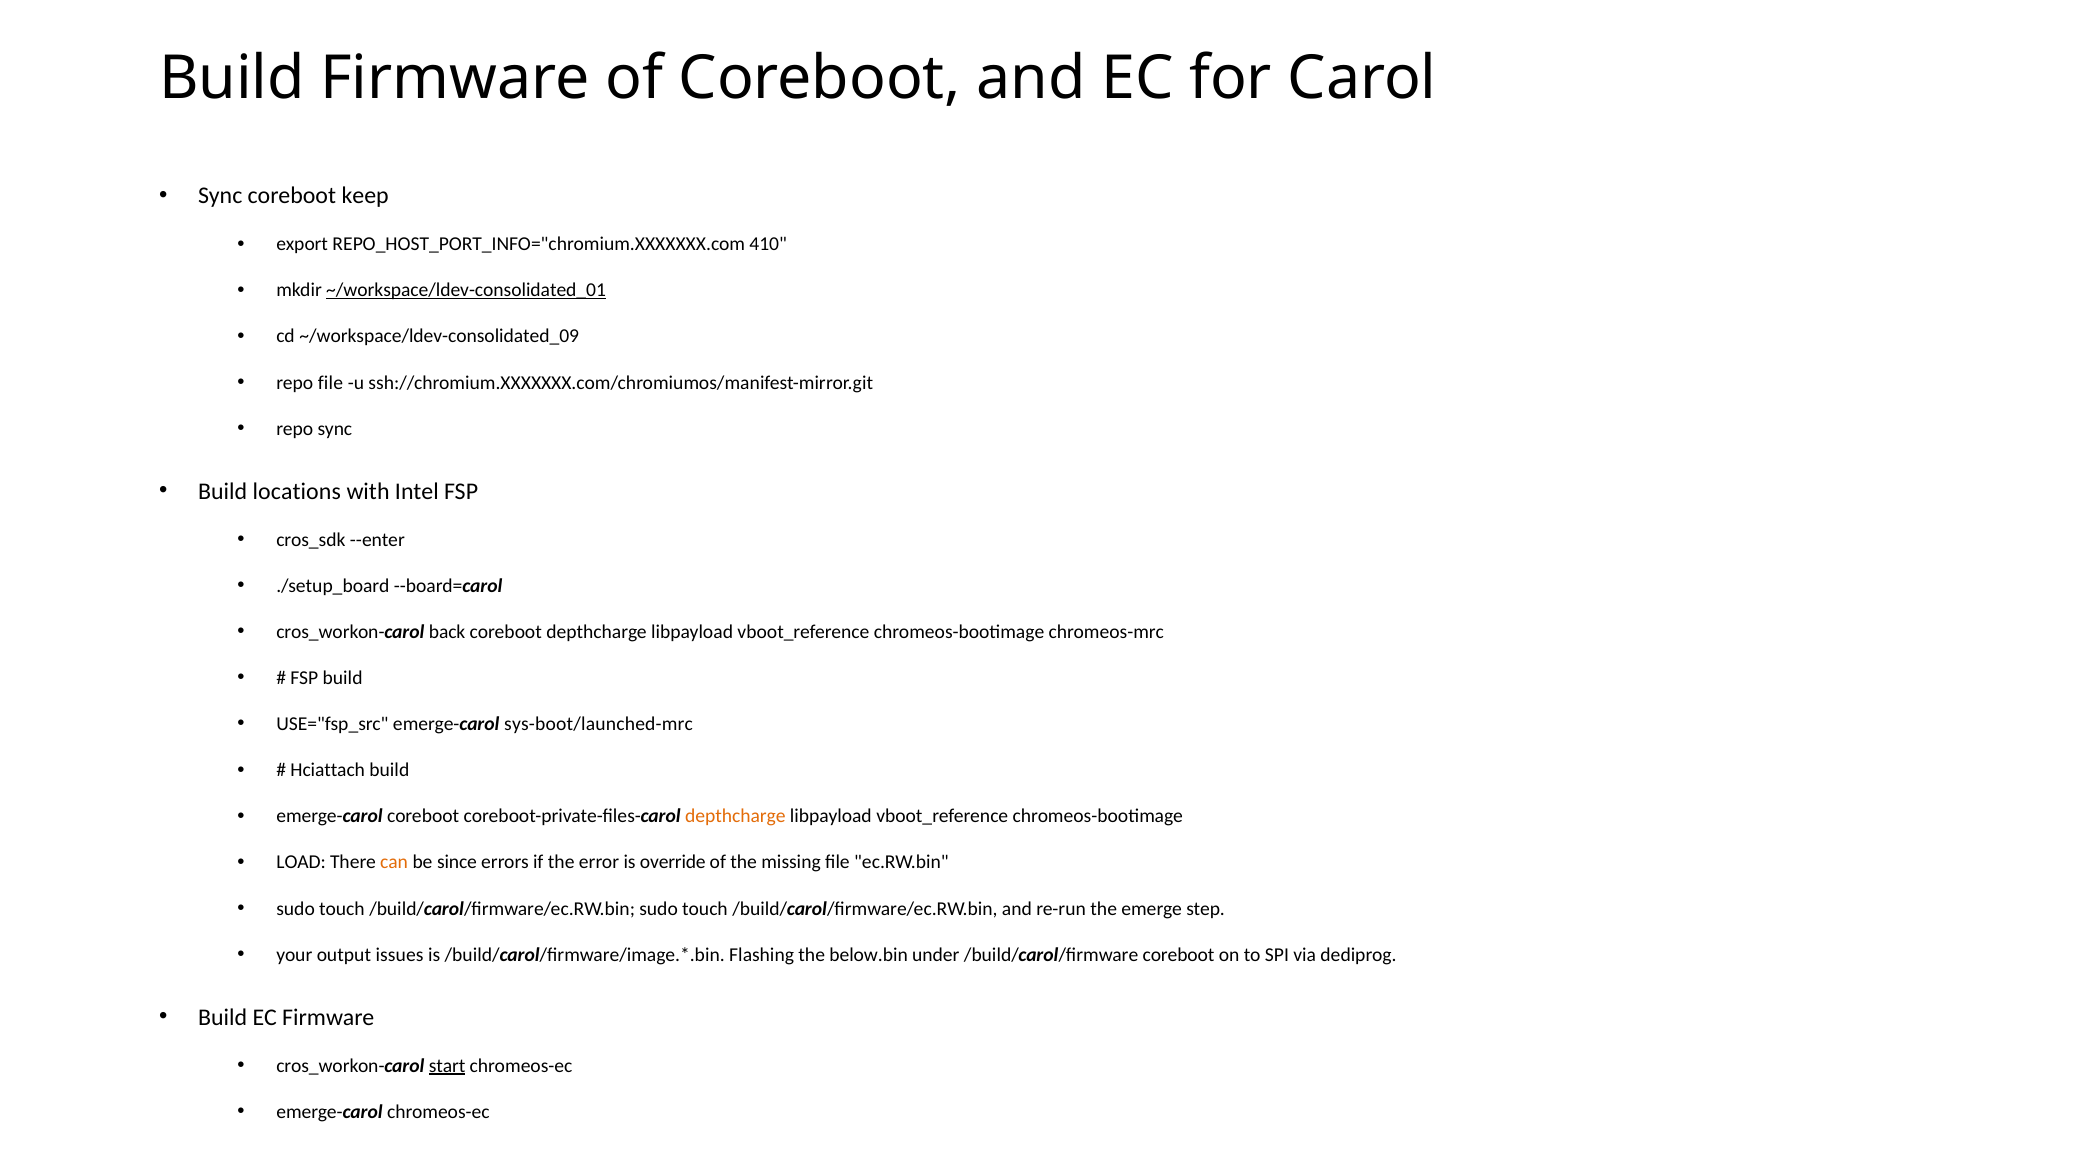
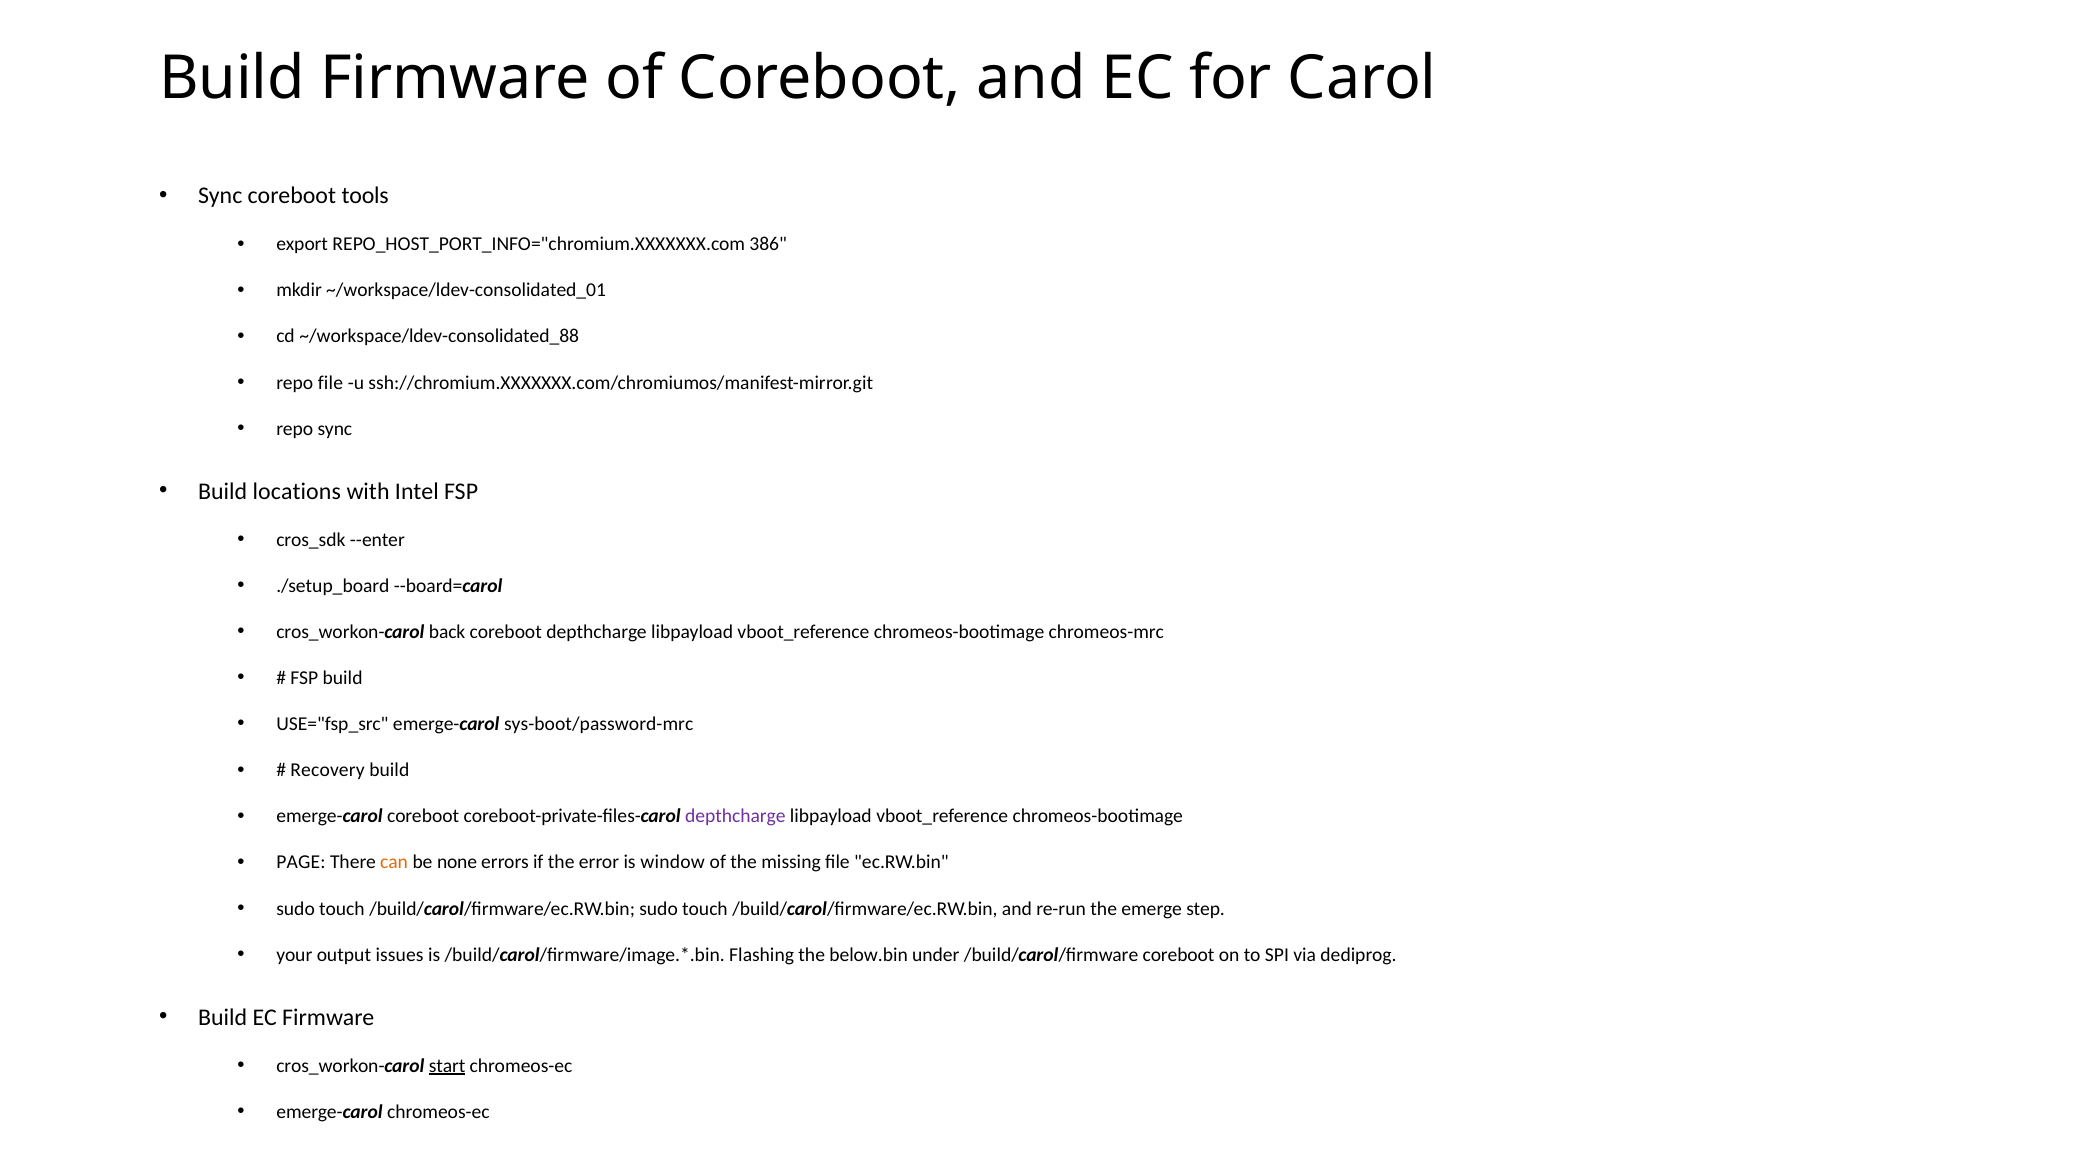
keep: keep -> tools
410: 410 -> 386
~/workspace/ldev-consolidated_01 underline: present -> none
~/workspace/ldev-consolidated_09: ~/workspace/ldev-consolidated_09 -> ~/workspace/ldev-consolidated_88
sys-boot/launched-mrc: sys-boot/launched-mrc -> sys-boot/password-mrc
Hciattach: Hciattach -> Recovery
depthcharge at (735, 817) colour: orange -> purple
LOAD: LOAD -> PAGE
since: since -> none
override: override -> window
